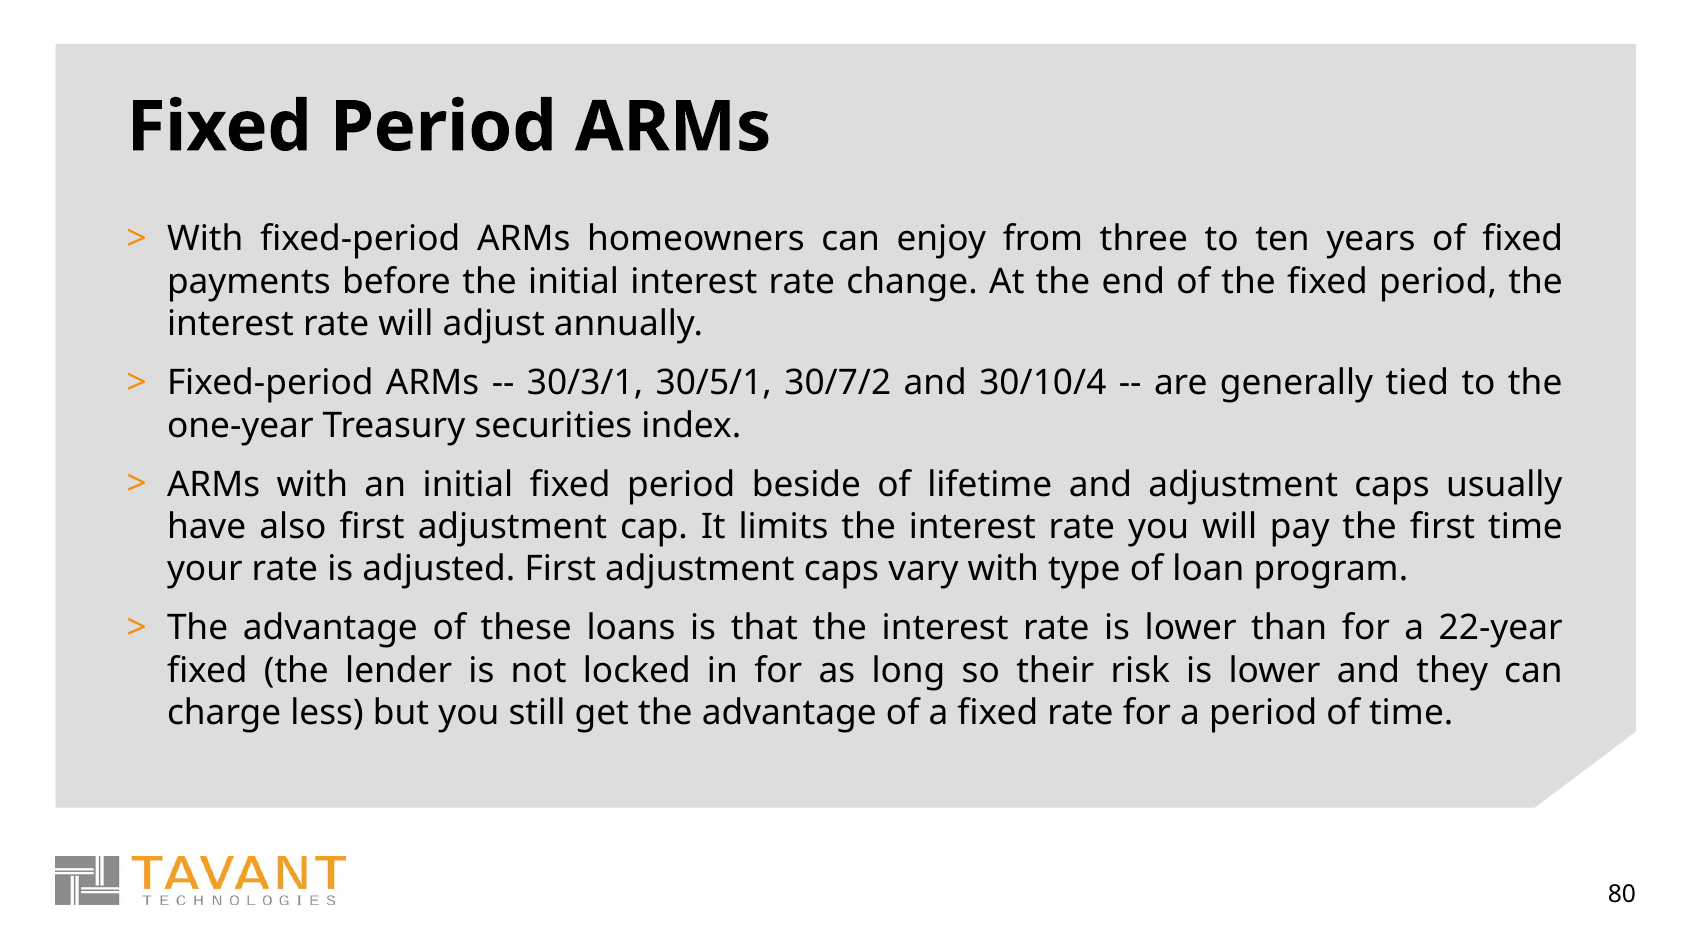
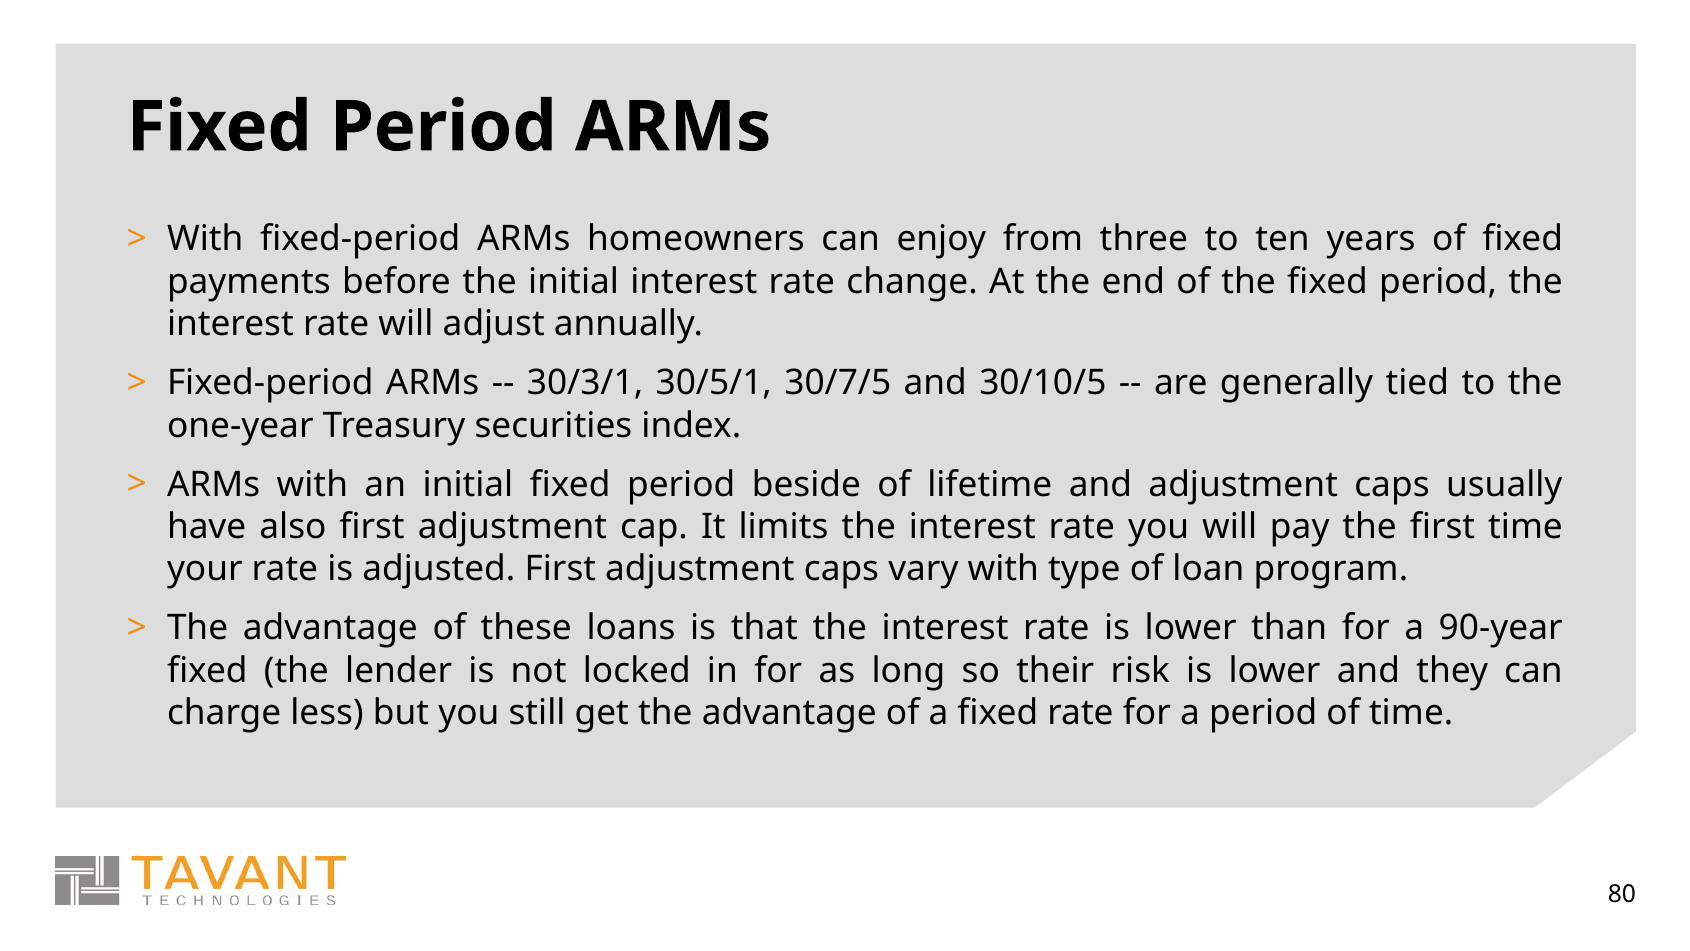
30/7/2: 30/7/2 -> 30/7/5
30/10/4: 30/10/4 -> 30/10/5
22-year: 22-year -> 90-year
